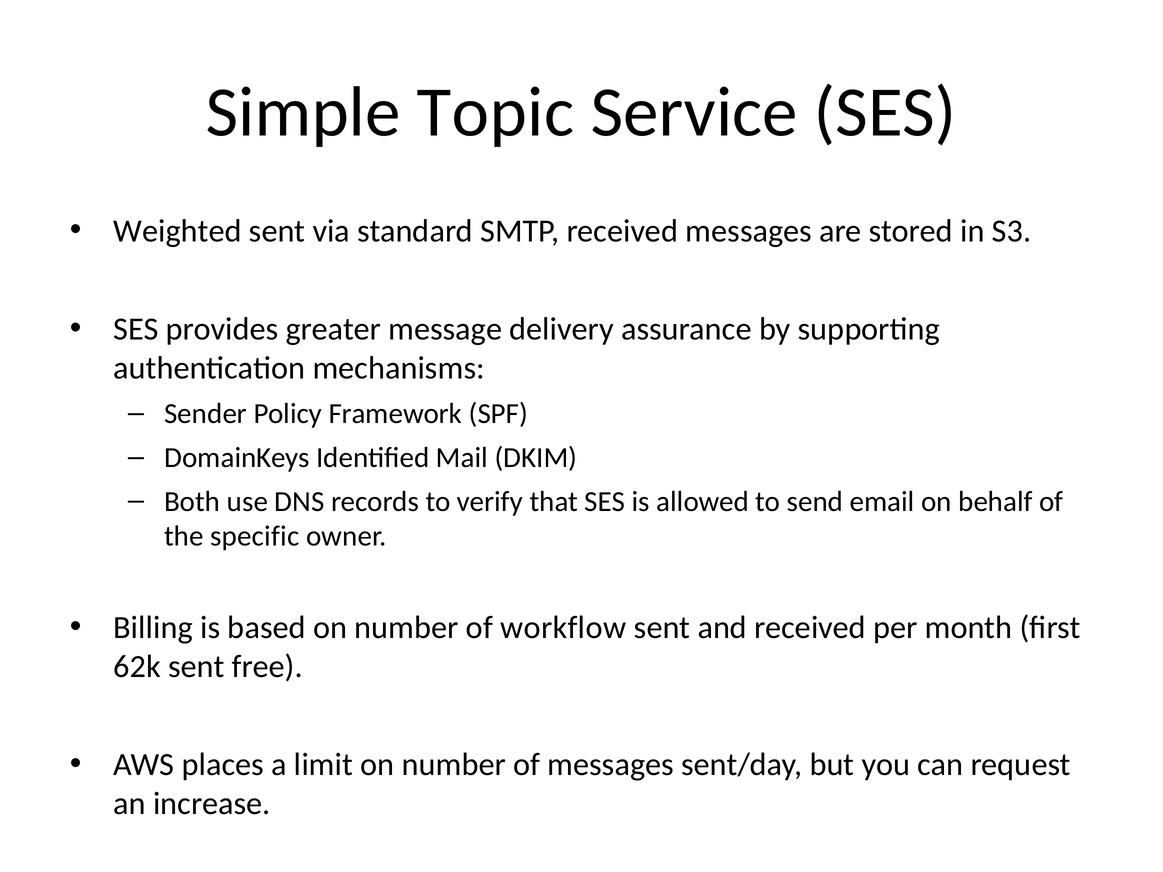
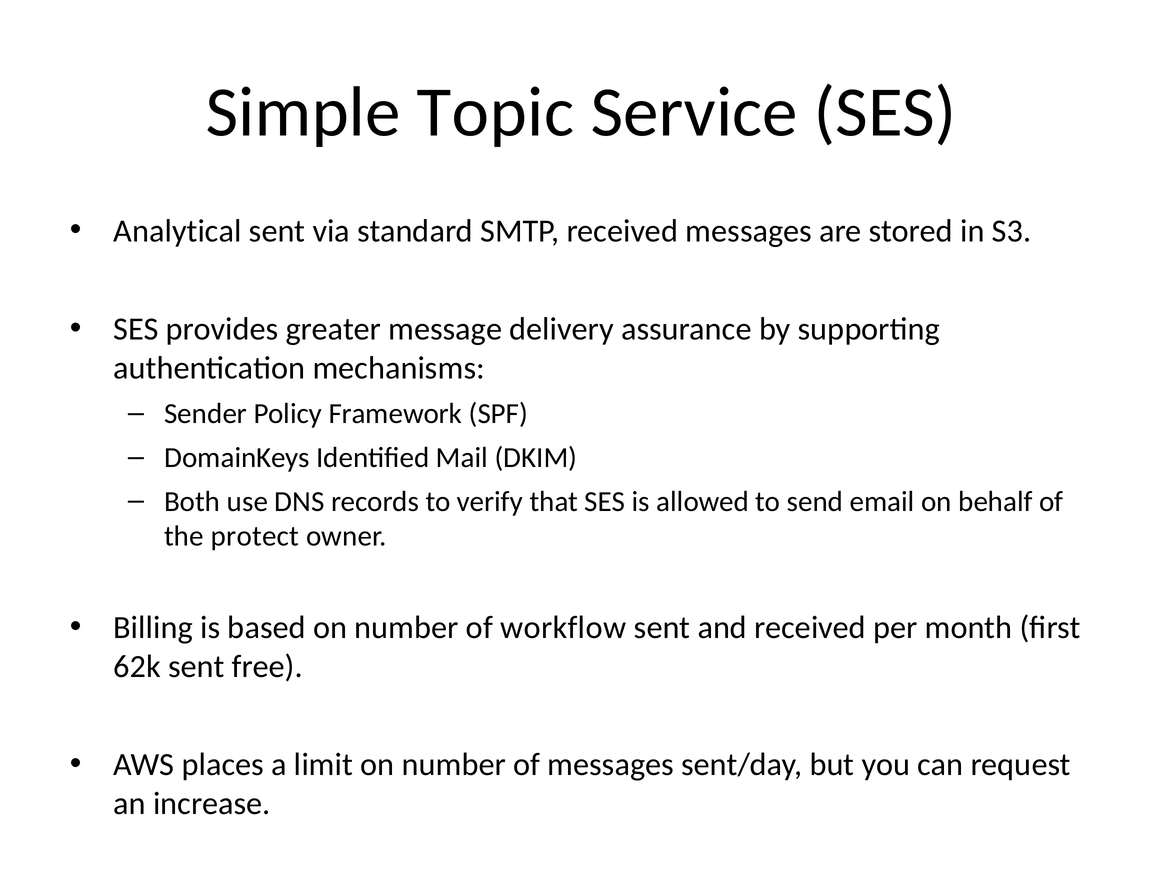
Weighted: Weighted -> Analytical
specific: specific -> protect
